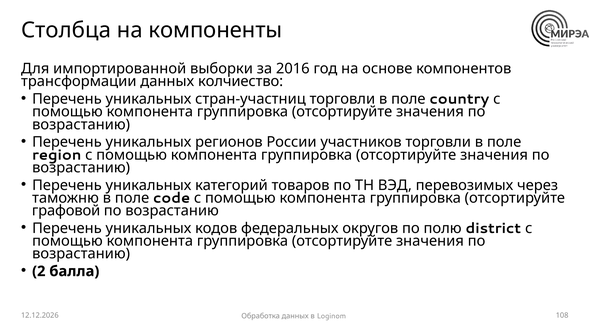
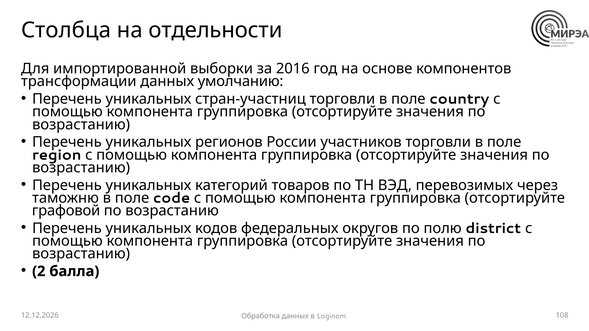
компоненты: компоненты -> отдельности
колчиество: колчиество -> умолчанию
